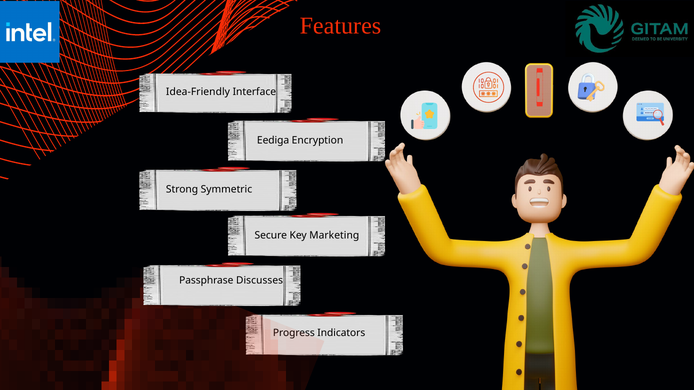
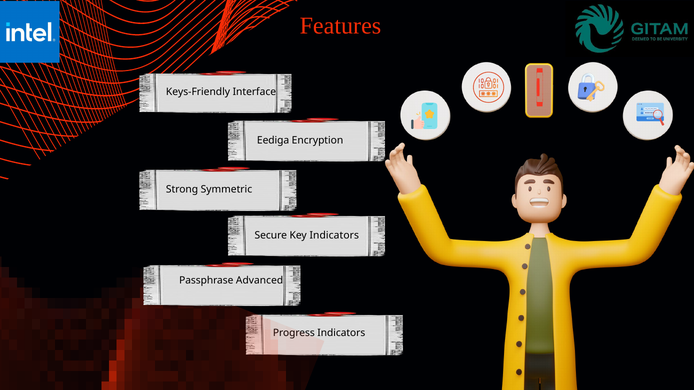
Idea-Friendly: Idea-Friendly -> Keys-Friendly
Key Marketing: Marketing -> Indicators
Discusses: Discusses -> Advanced
